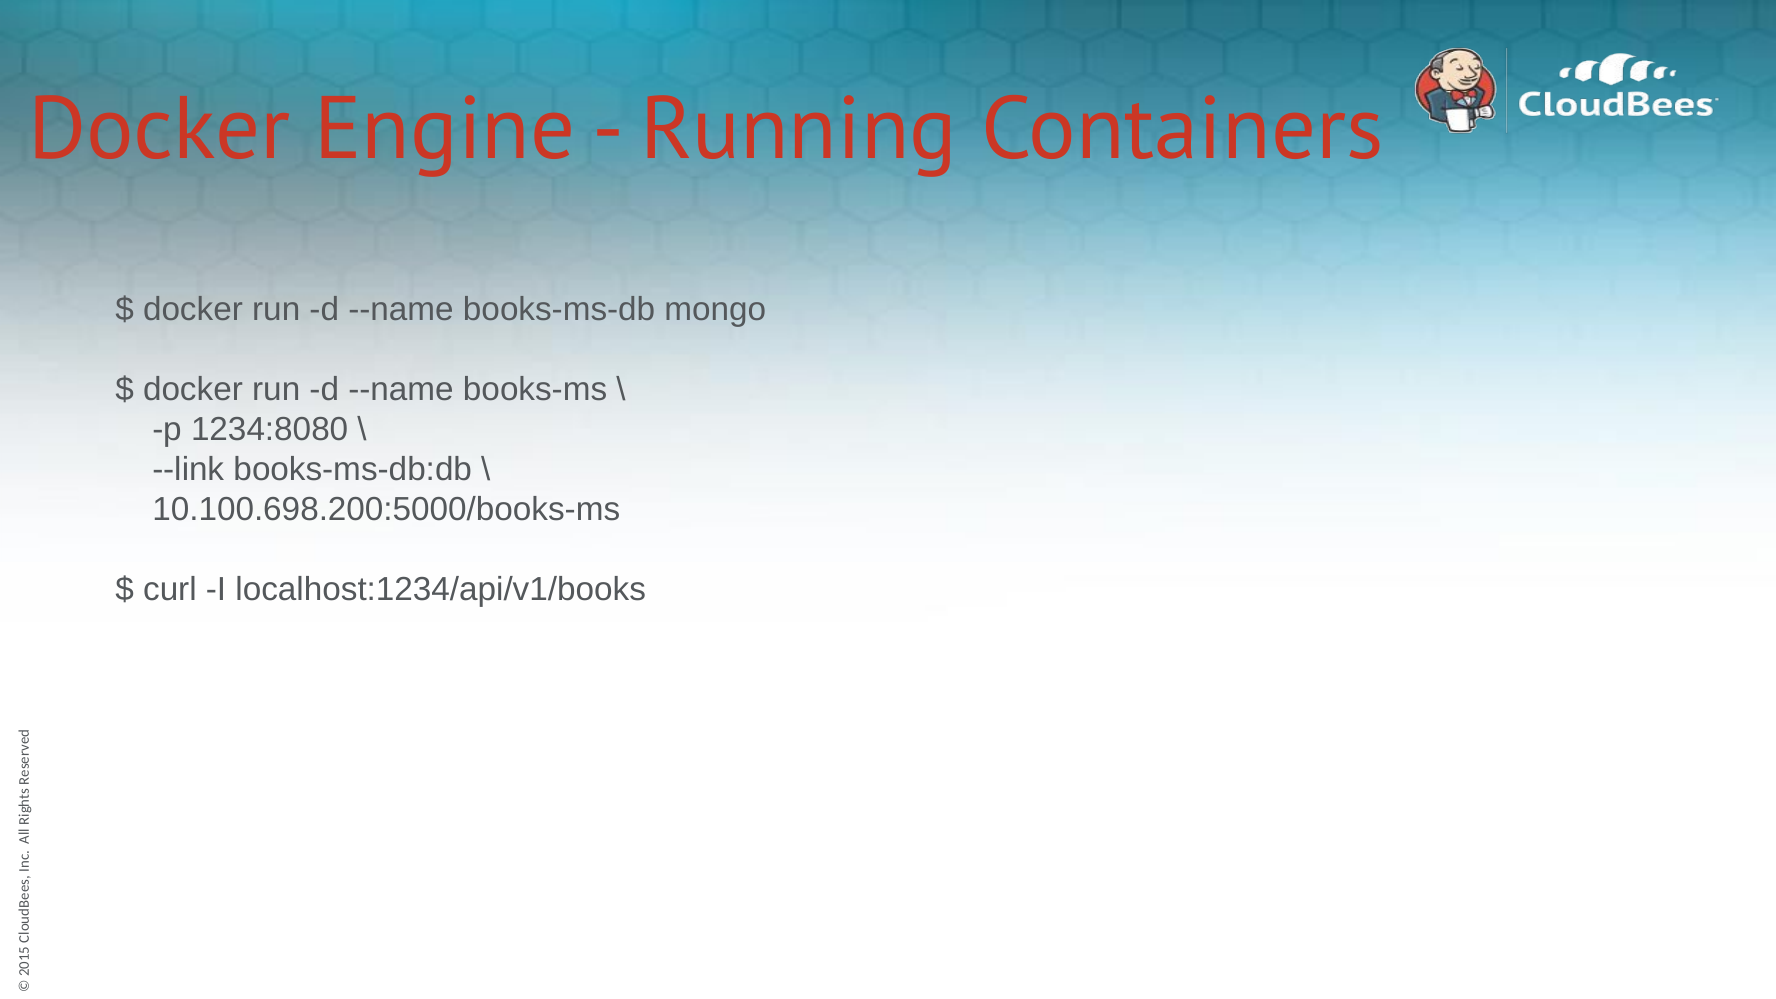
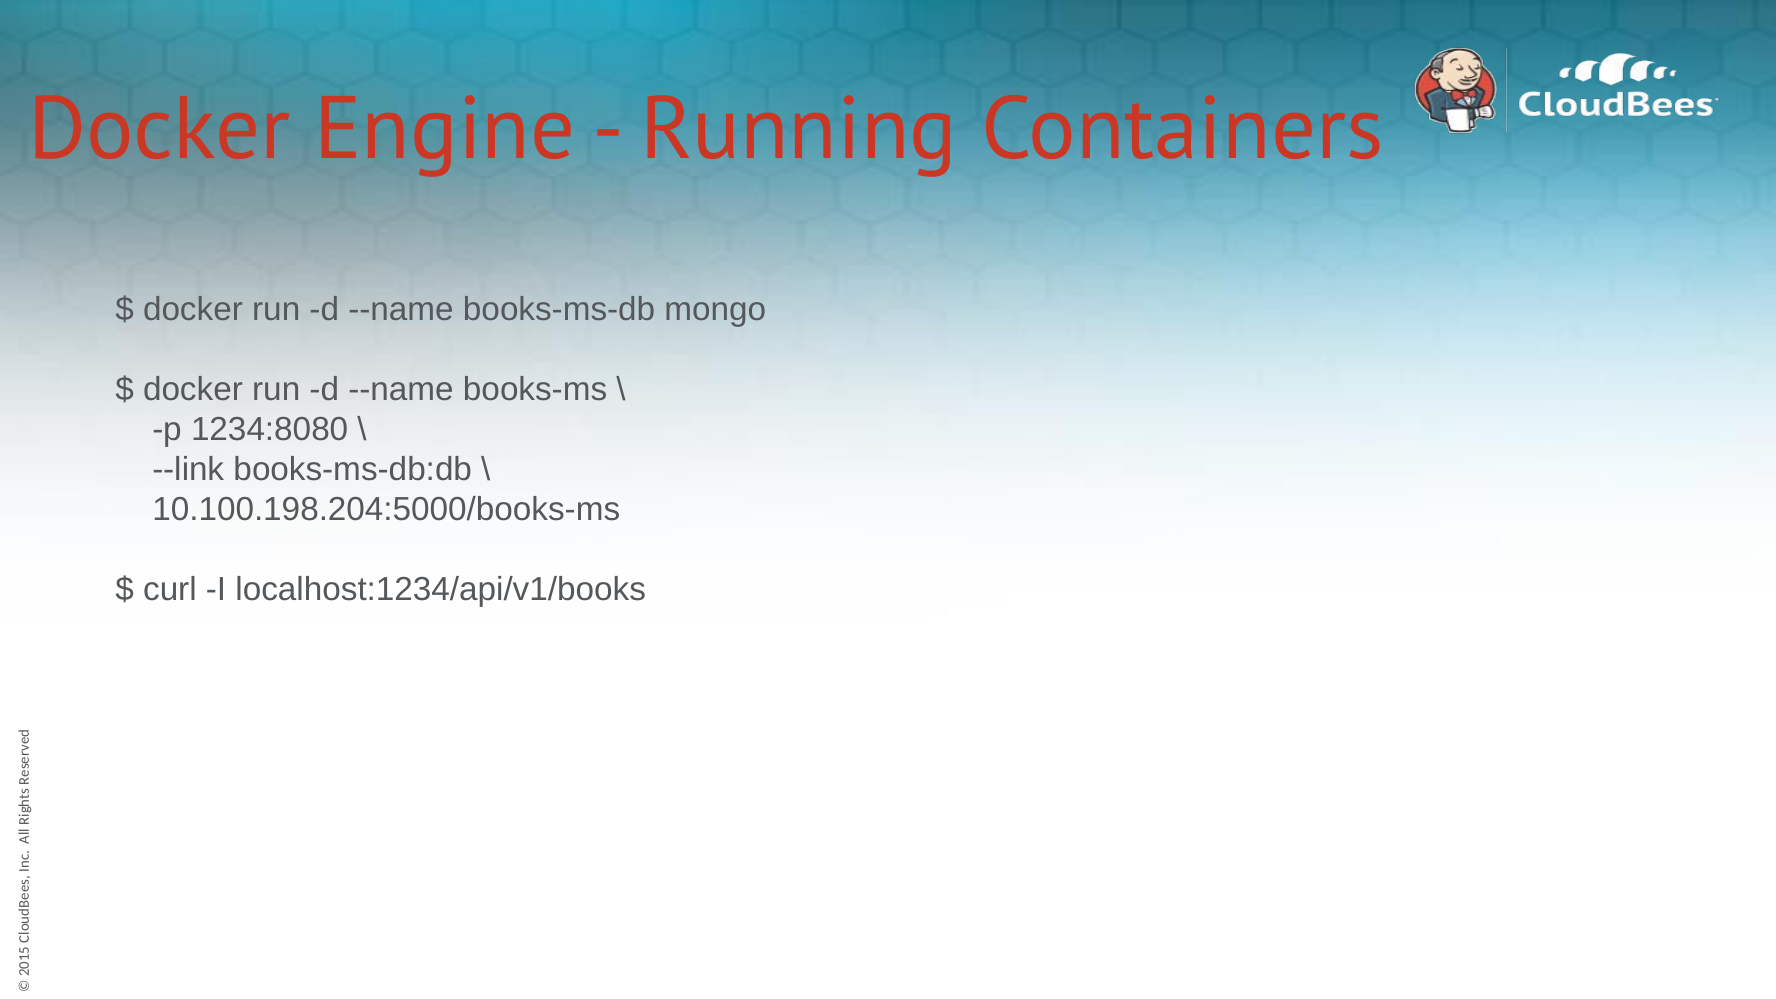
10.100.698.200:5000/books-ms: 10.100.698.200:5000/books-ms -> 10.100.198.204:5000/books-ms
